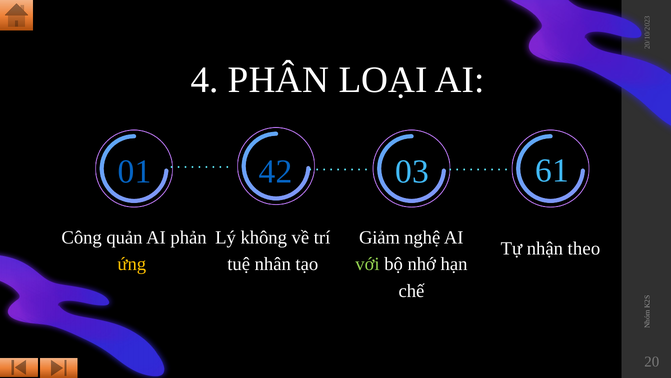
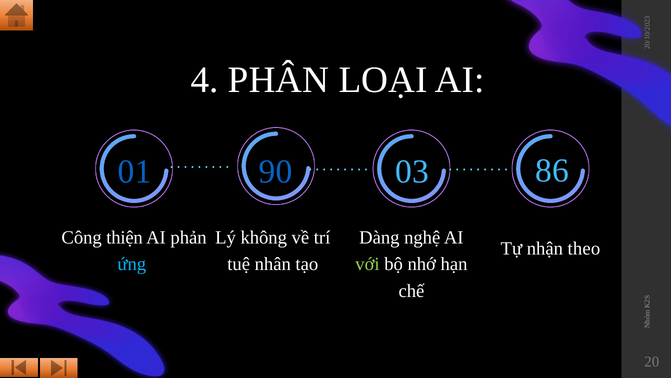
42: 42 -> 90
61: 61 -> 86
quản: quản -> thiện
Giảm: Giảm -> Dàng
ứng colour: yellow -> light blue
